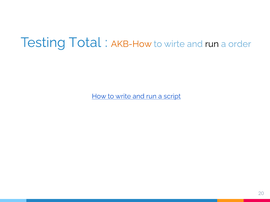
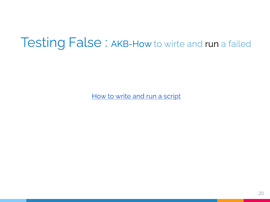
Total: Total -> False
AKB-How colour: orange -> blue
order: order -> failed
